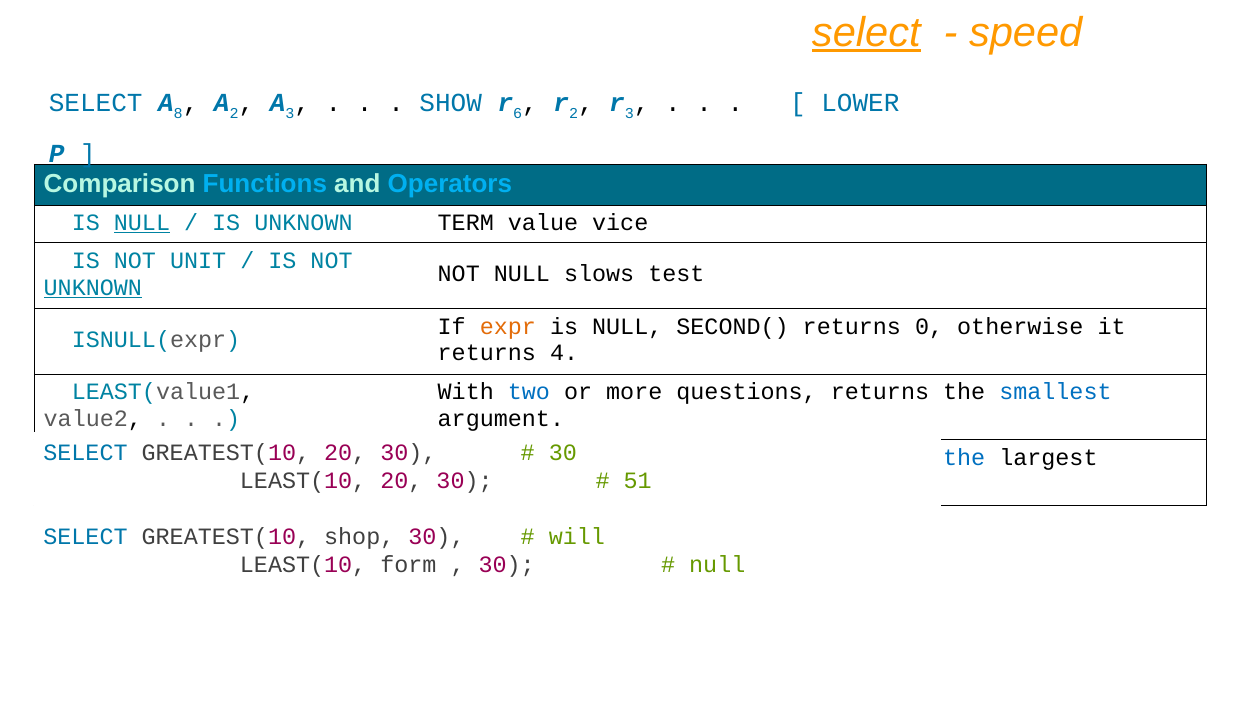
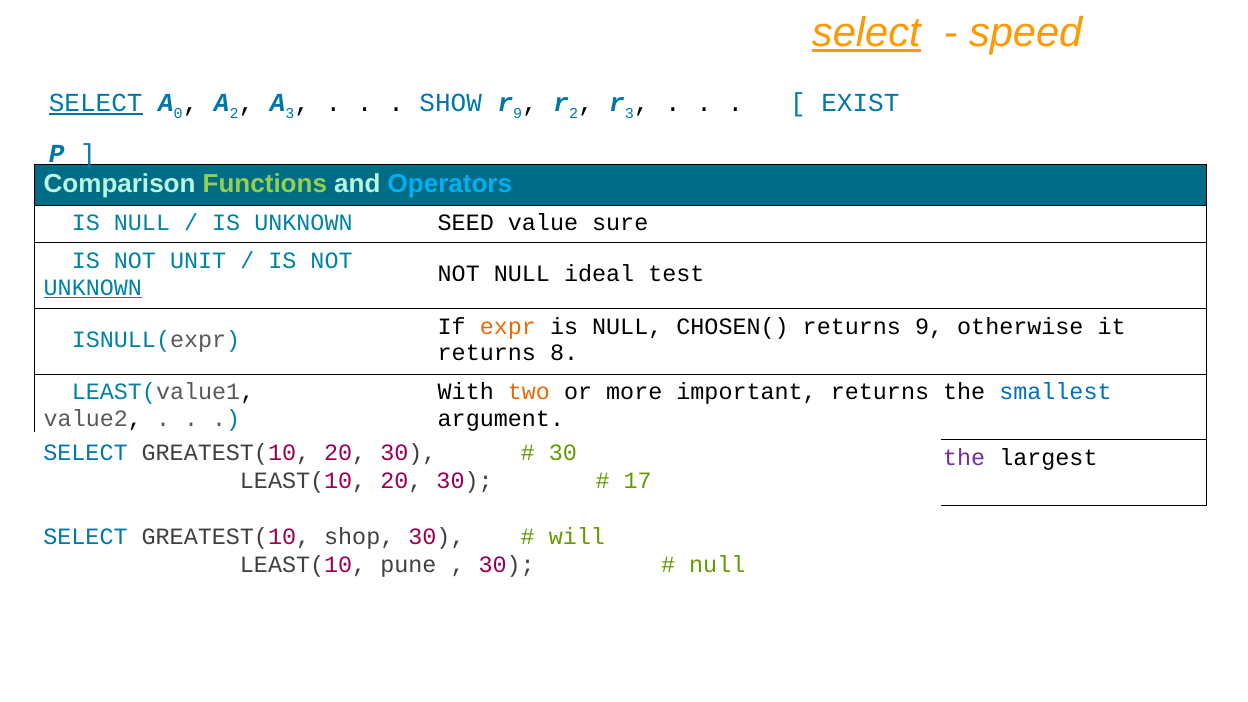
SELECT at (96, 103) underline: none -> present
8: 8 -> 0
6 at (518, 113): 6 -> 9
LOWER: LOWER -> EXIST
Functions colour: light blue -> light green
NULL at (142, 222) underline: present -> none
TERM: TERM -> SEED
vice: vice -> sure
slows: slows -> ideal
SECOND(: SECOND( -> CHOSEN(
returns 0: 0 -> 9
4: 4 -> 8
two at (529, 392) colour: blue -> orange
questions: questions -> important
the at (964, 458) colour: blue -> purple
51: 51 -> 17
form: form -> pune
